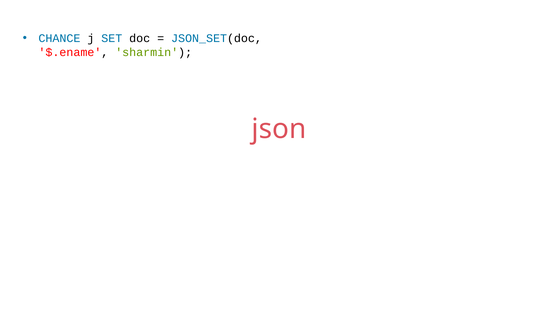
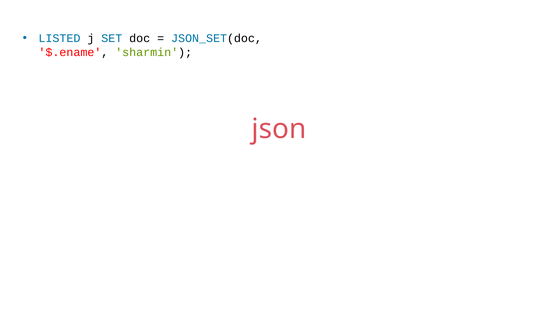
CHANCE: CHANCE -> LISTED
